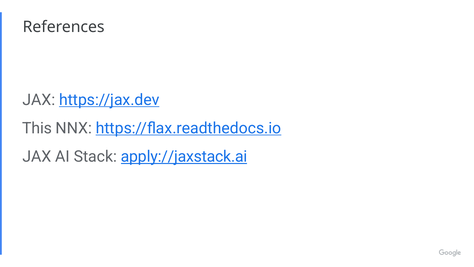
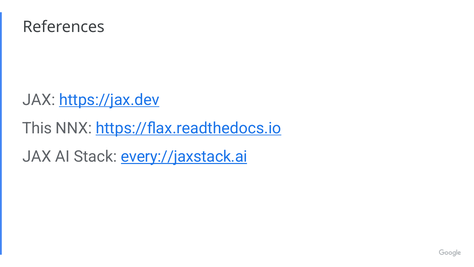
apply://jaxstack.ai: apply://jaxstack.ai -> every://jaxstack.ai
